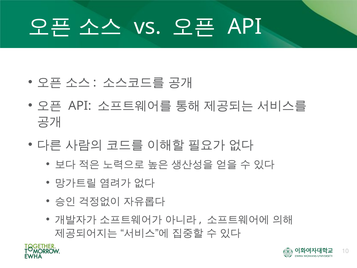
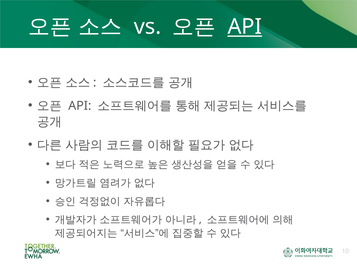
API at (245, 27) underline: none -> present
